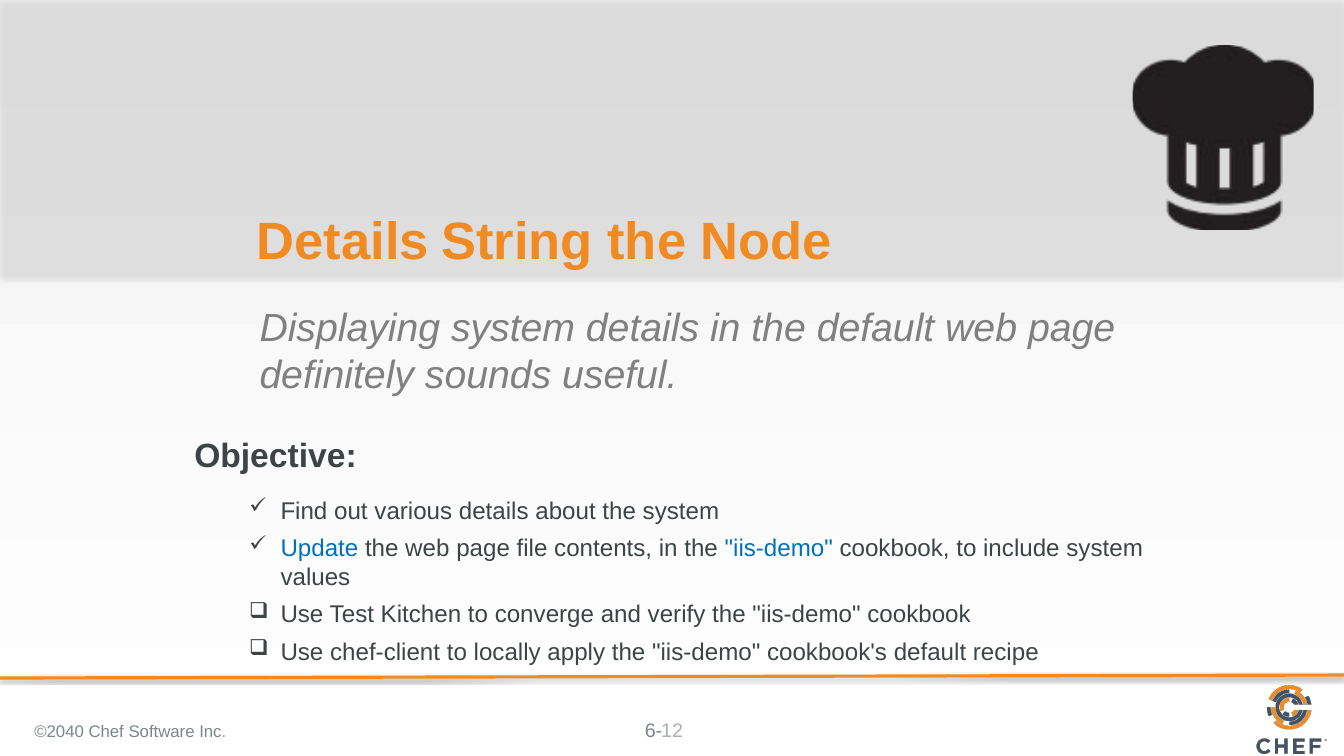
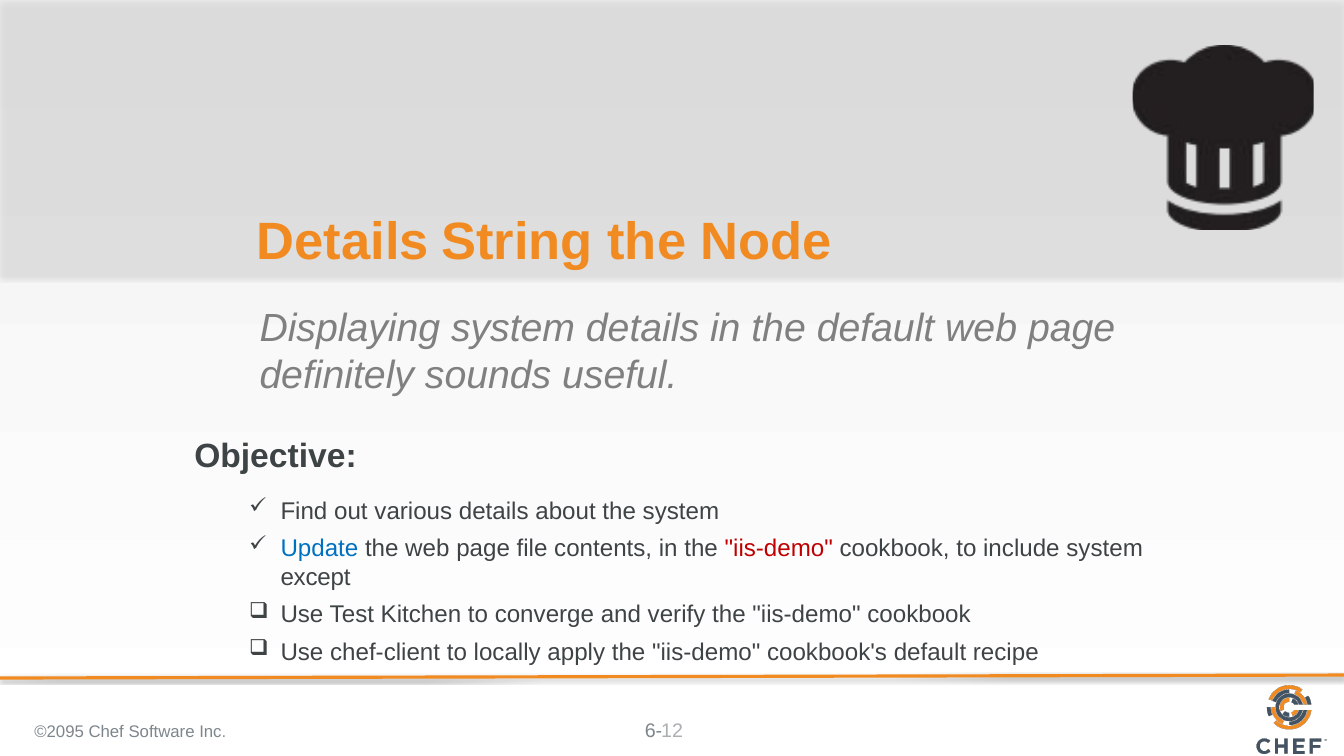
iis-demo at (779, 549) colour: blue -> red
values: values -> except
©2040: ©2040 -> ©2095
